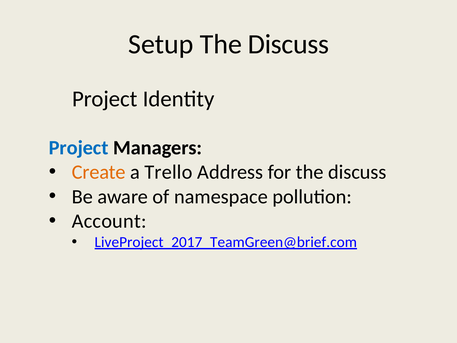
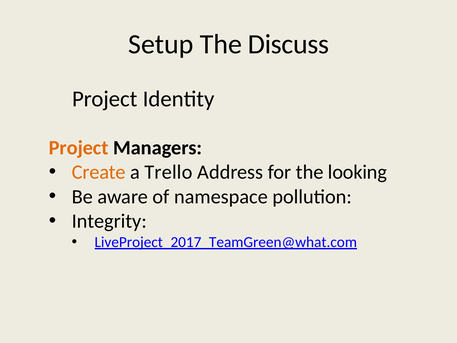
Project at (79, 148) colour: blue -> orange
for the discuss: discuss -> looking
Account: Account -> Integrity
LiveProject_2017_TeamGreen@brief.com: LiveProject_2017_TeamGreen@brief.com -> LiveProject_2017_TeamGreen@what.com
